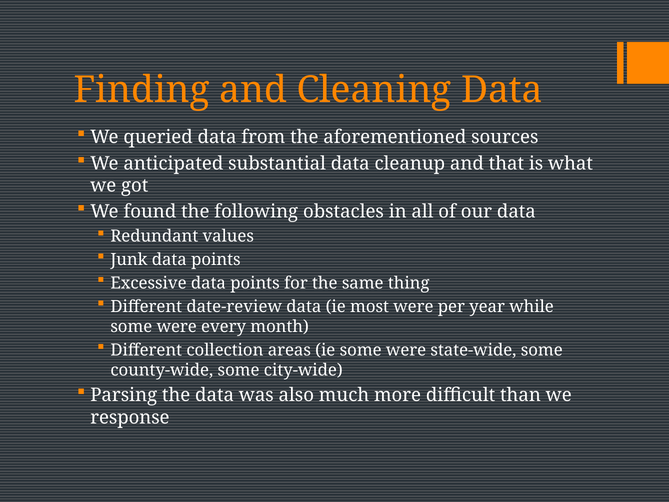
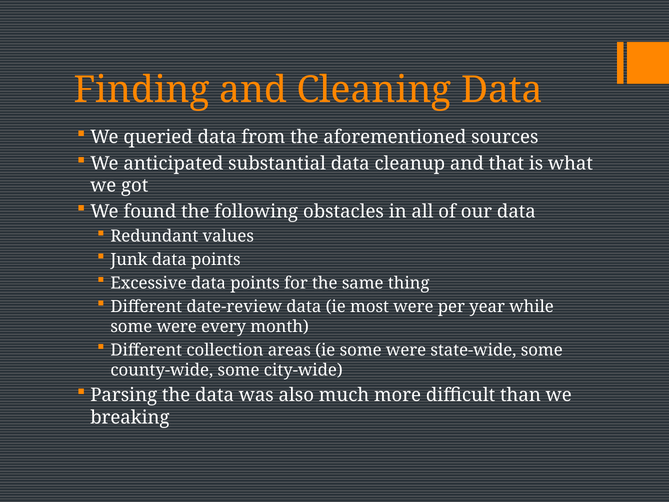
response: response -> breaking
